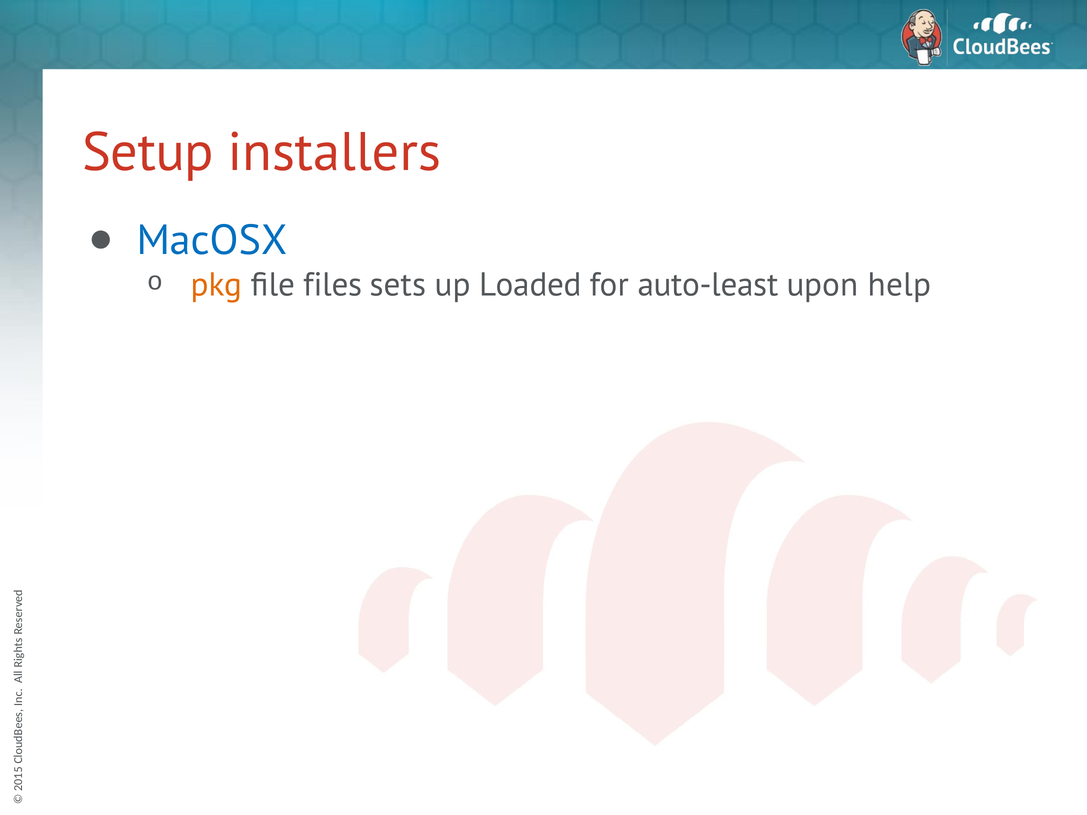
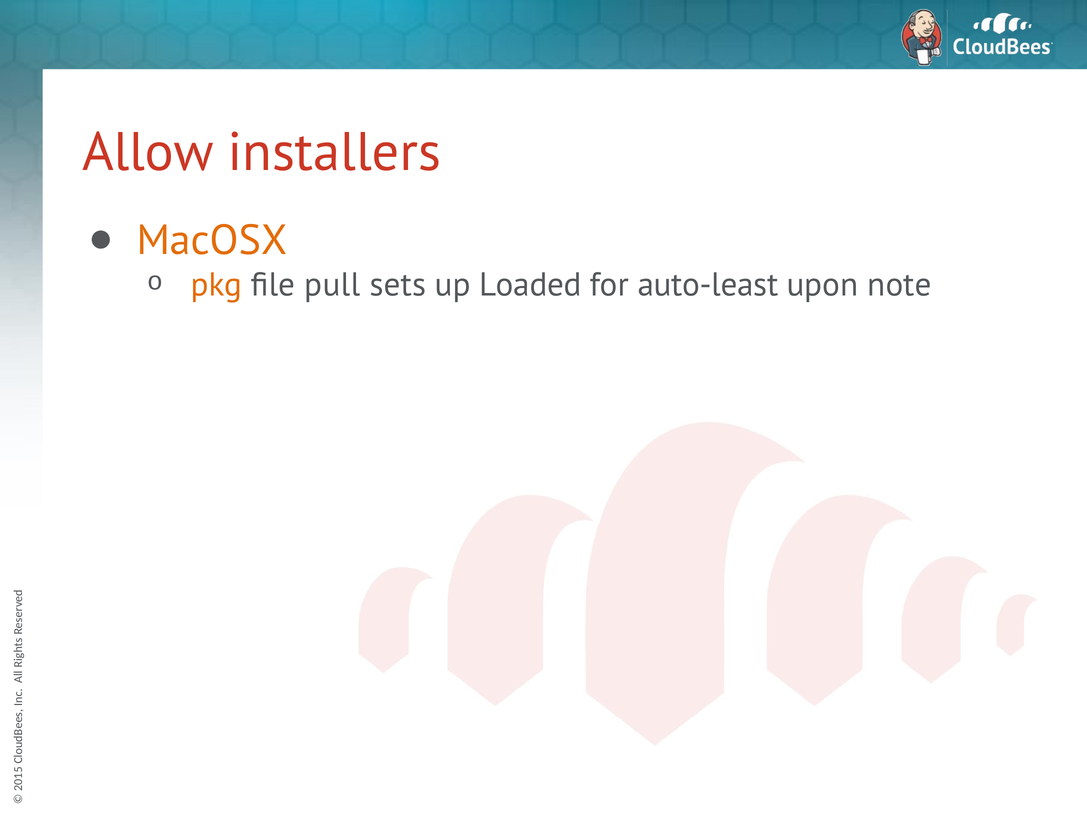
Setup: Setup -> Allow
MacOSX colour: blue -> orange
files: files -> pull
help: help -> note
